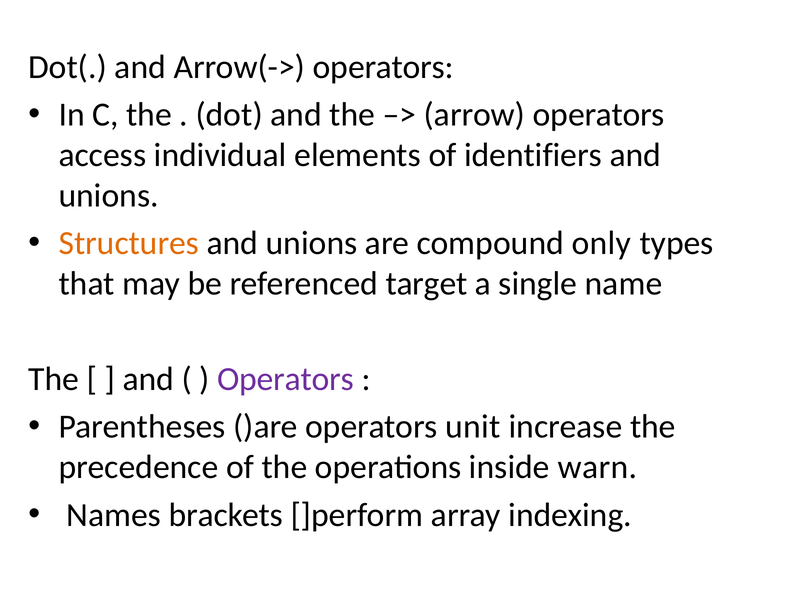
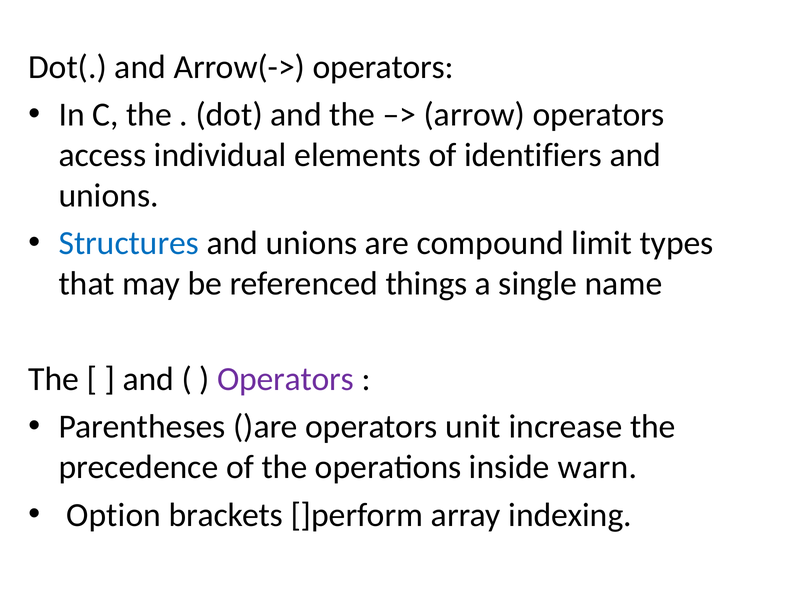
Structures colour: orange -> blue
only: only -> limit
target: target -> things
Names: Names -> Option
